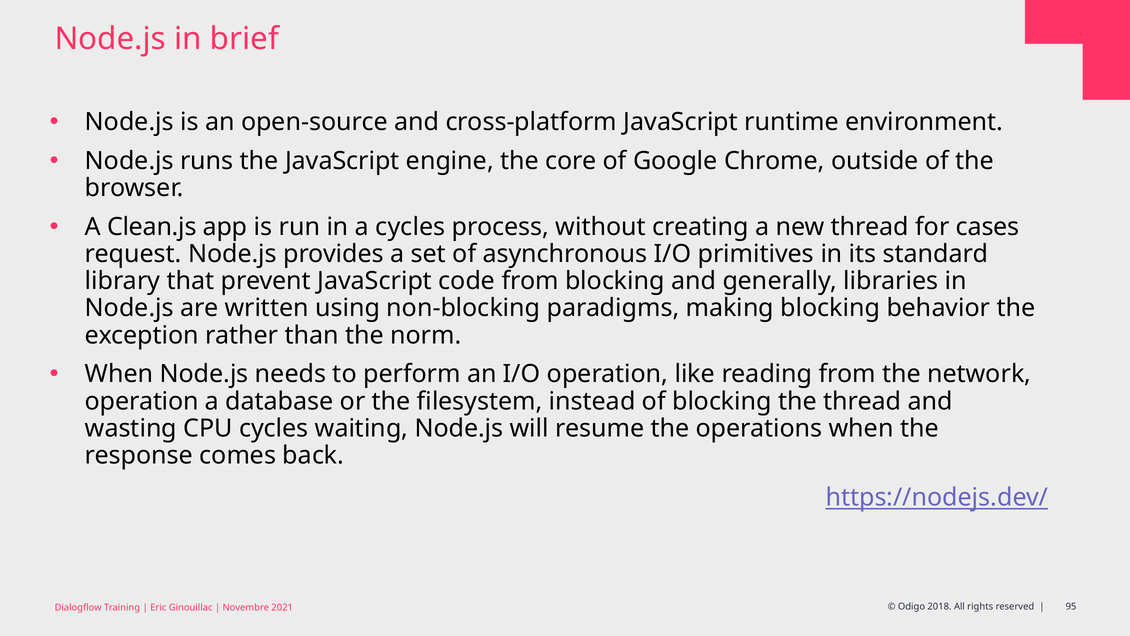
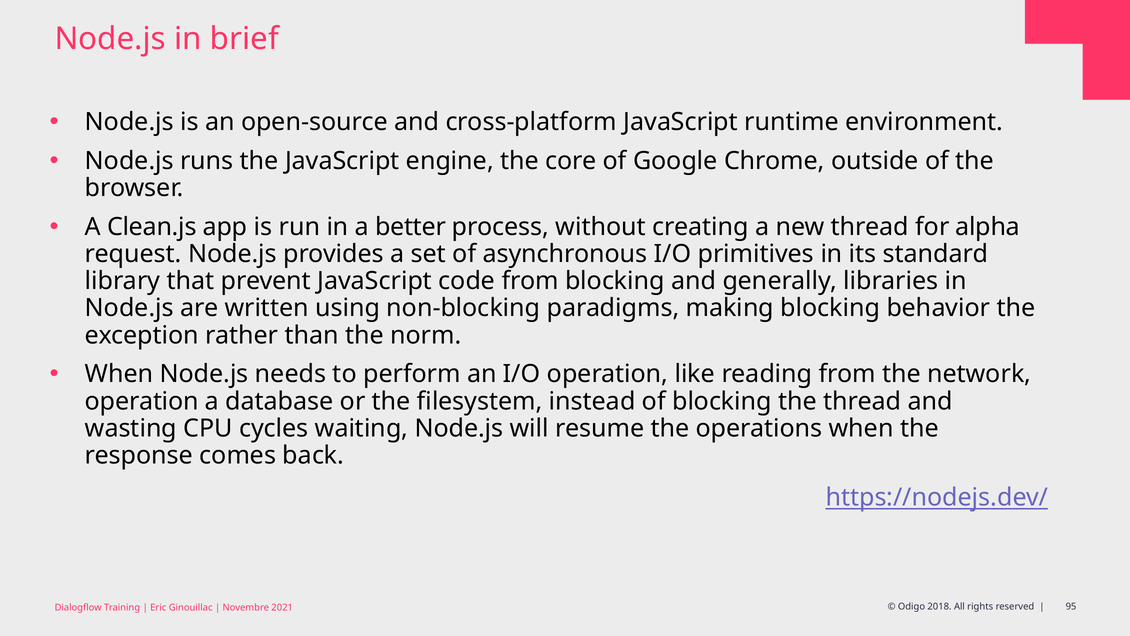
a cycles: cycles -> better
cases: cases -> alpha
